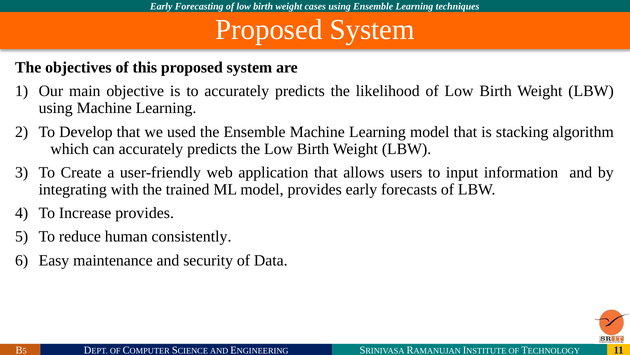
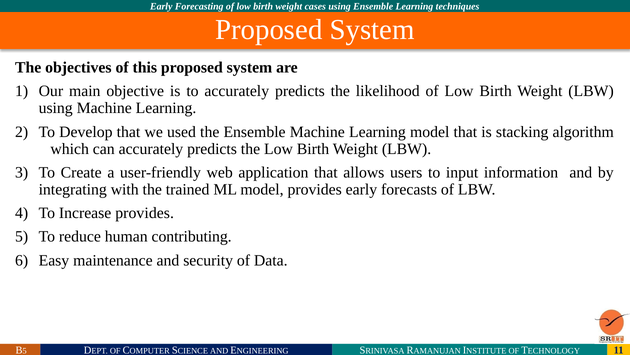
consistently: consistently -> contributing
